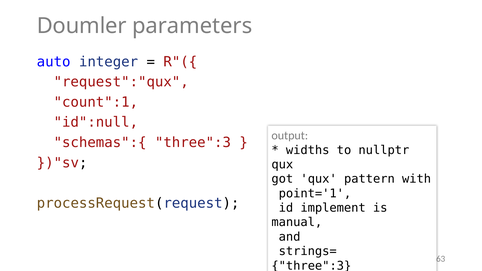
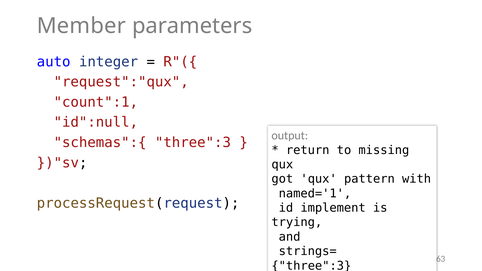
Doumler: Doumler -> Member
widths: widths -> return
nullptr: nullptr -> missing
point='1: point='1 -> named='1
manual: manual -> trying
